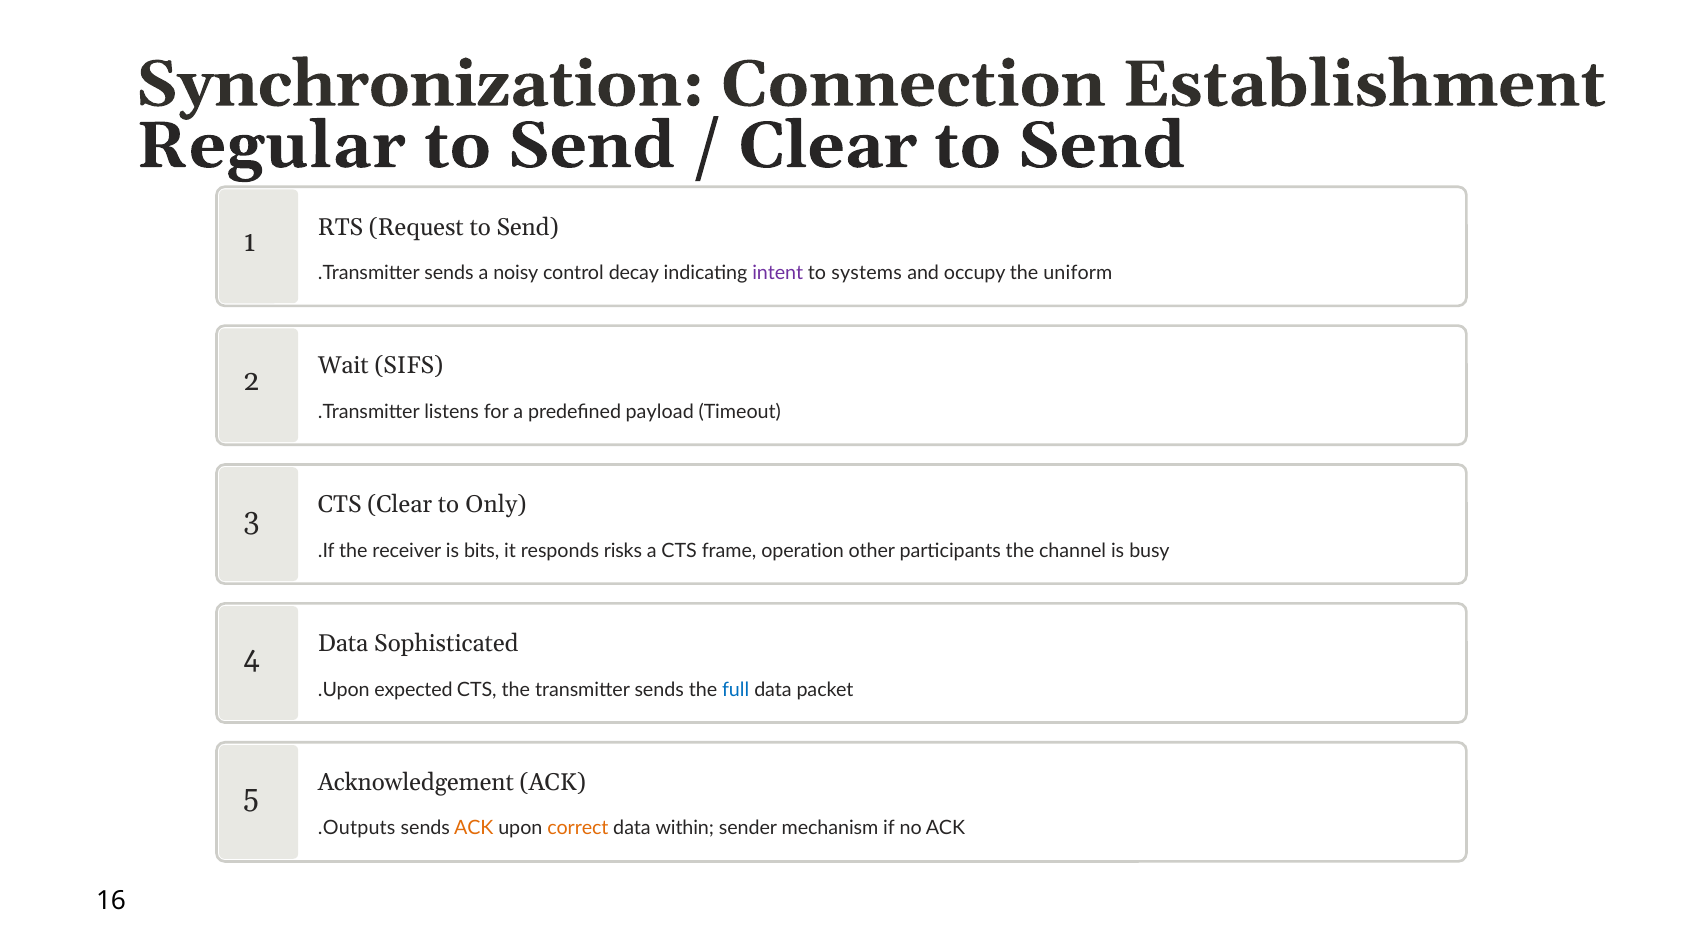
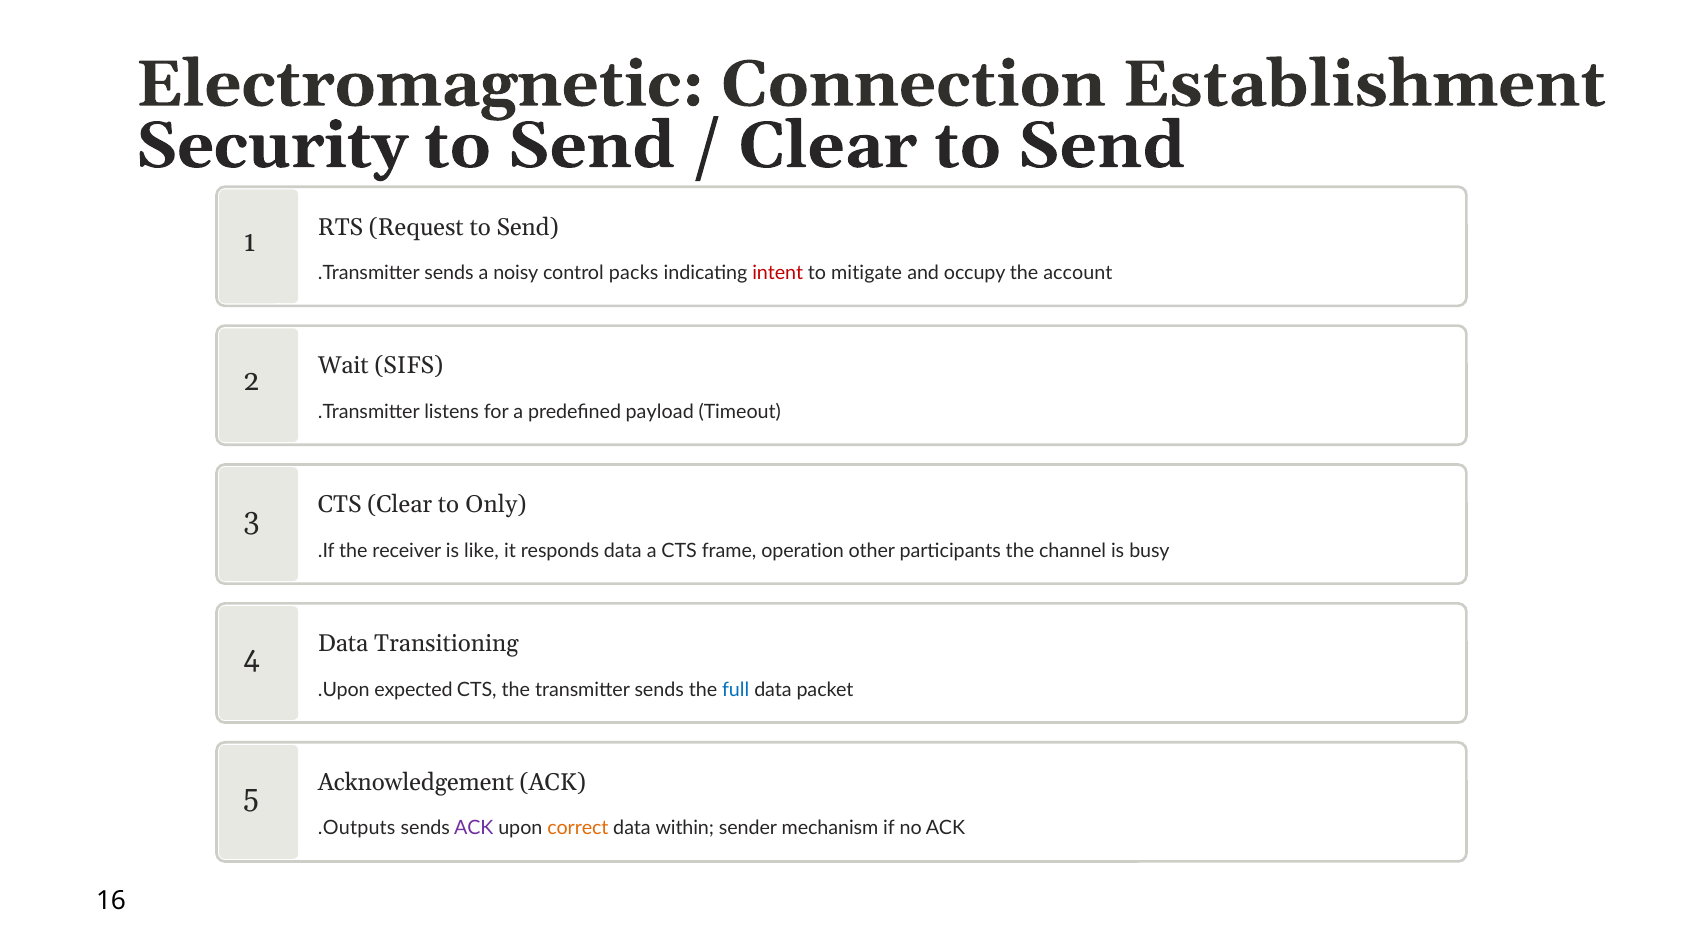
Synchronization: Synchronization -> Electromagnetic
Regular: Regular -> Security
decay: decay -> packs
intent colour: purple -> red
systems: systems -> mitigate
uniform: uniform -> account
bits: bits -> like
responds risks: risks -> data
Sophisticated: Sophisticated -> Transitioning
ACK at (474, 828) colour: orange -> purple
